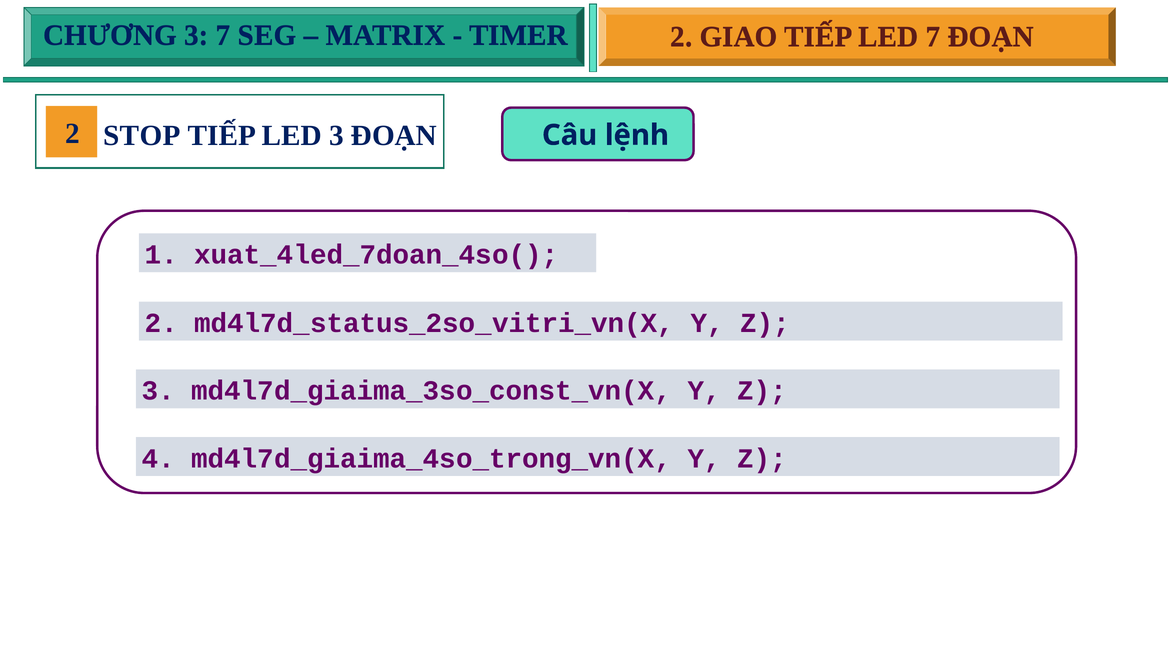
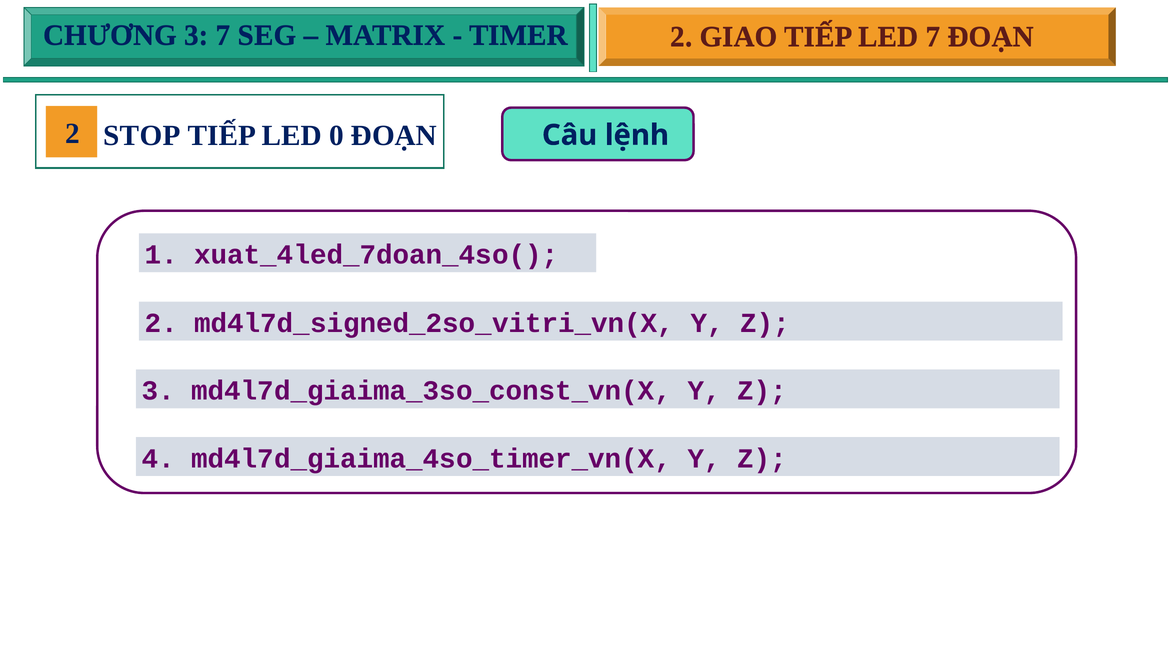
LED 3: 3 -> 0
md4l7d_status_2so_vitri_vn(X: md4l7d_status_2so_vitri_vn(X -> md4l7d_signed_2so_vitri_vn(X
md4l7d_giaima_4so_trong_vn(X: md4l7d_giaima_4so_trong_vn(X -> md4l7d_giaima_4so_timer_vn(X
